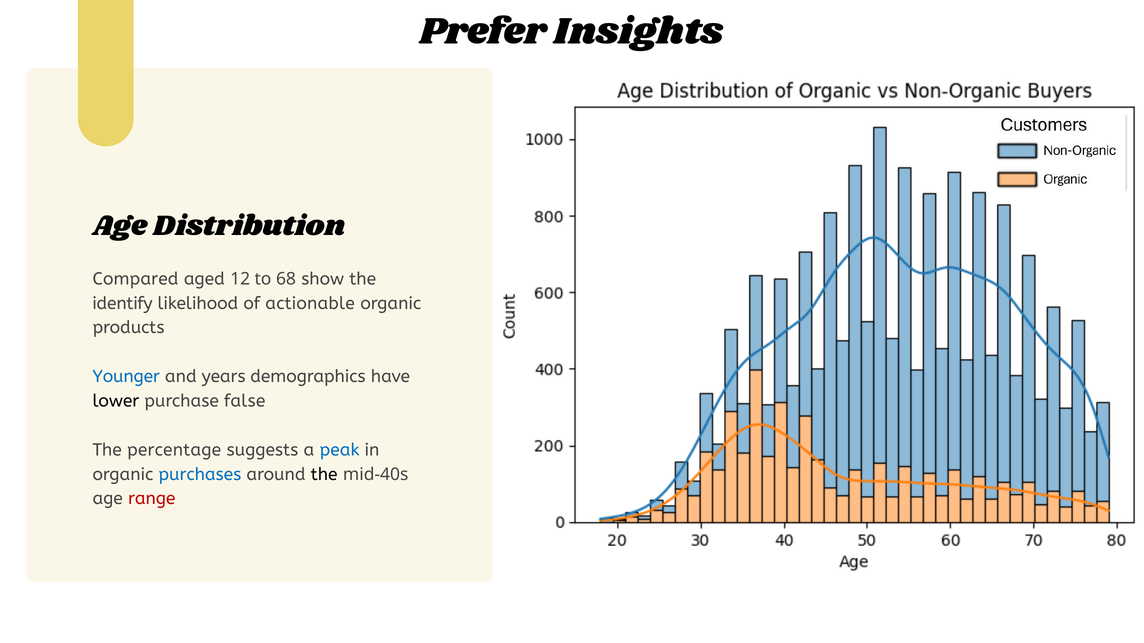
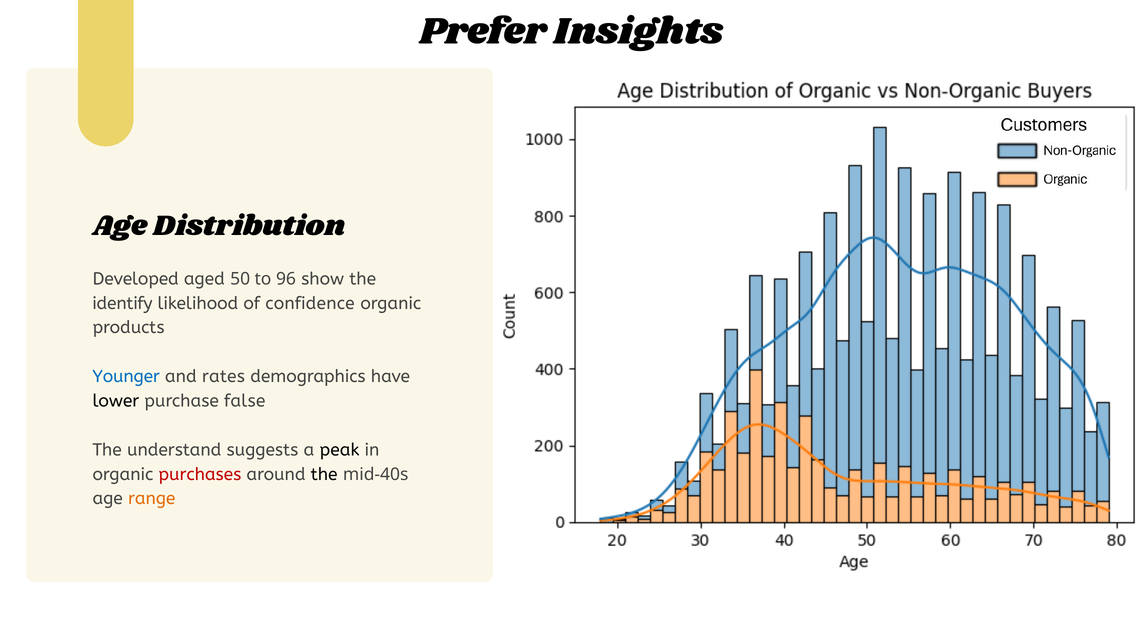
Compared: Compared -> Developed
12: 12 -> 50
68: 68 -> 96
actionable: actionable -> confidence
years: years -> rates
percentage: percentage -> understand
peak colour: blue -> black
purchases colour: blue -> red
range colour: red -> orange
